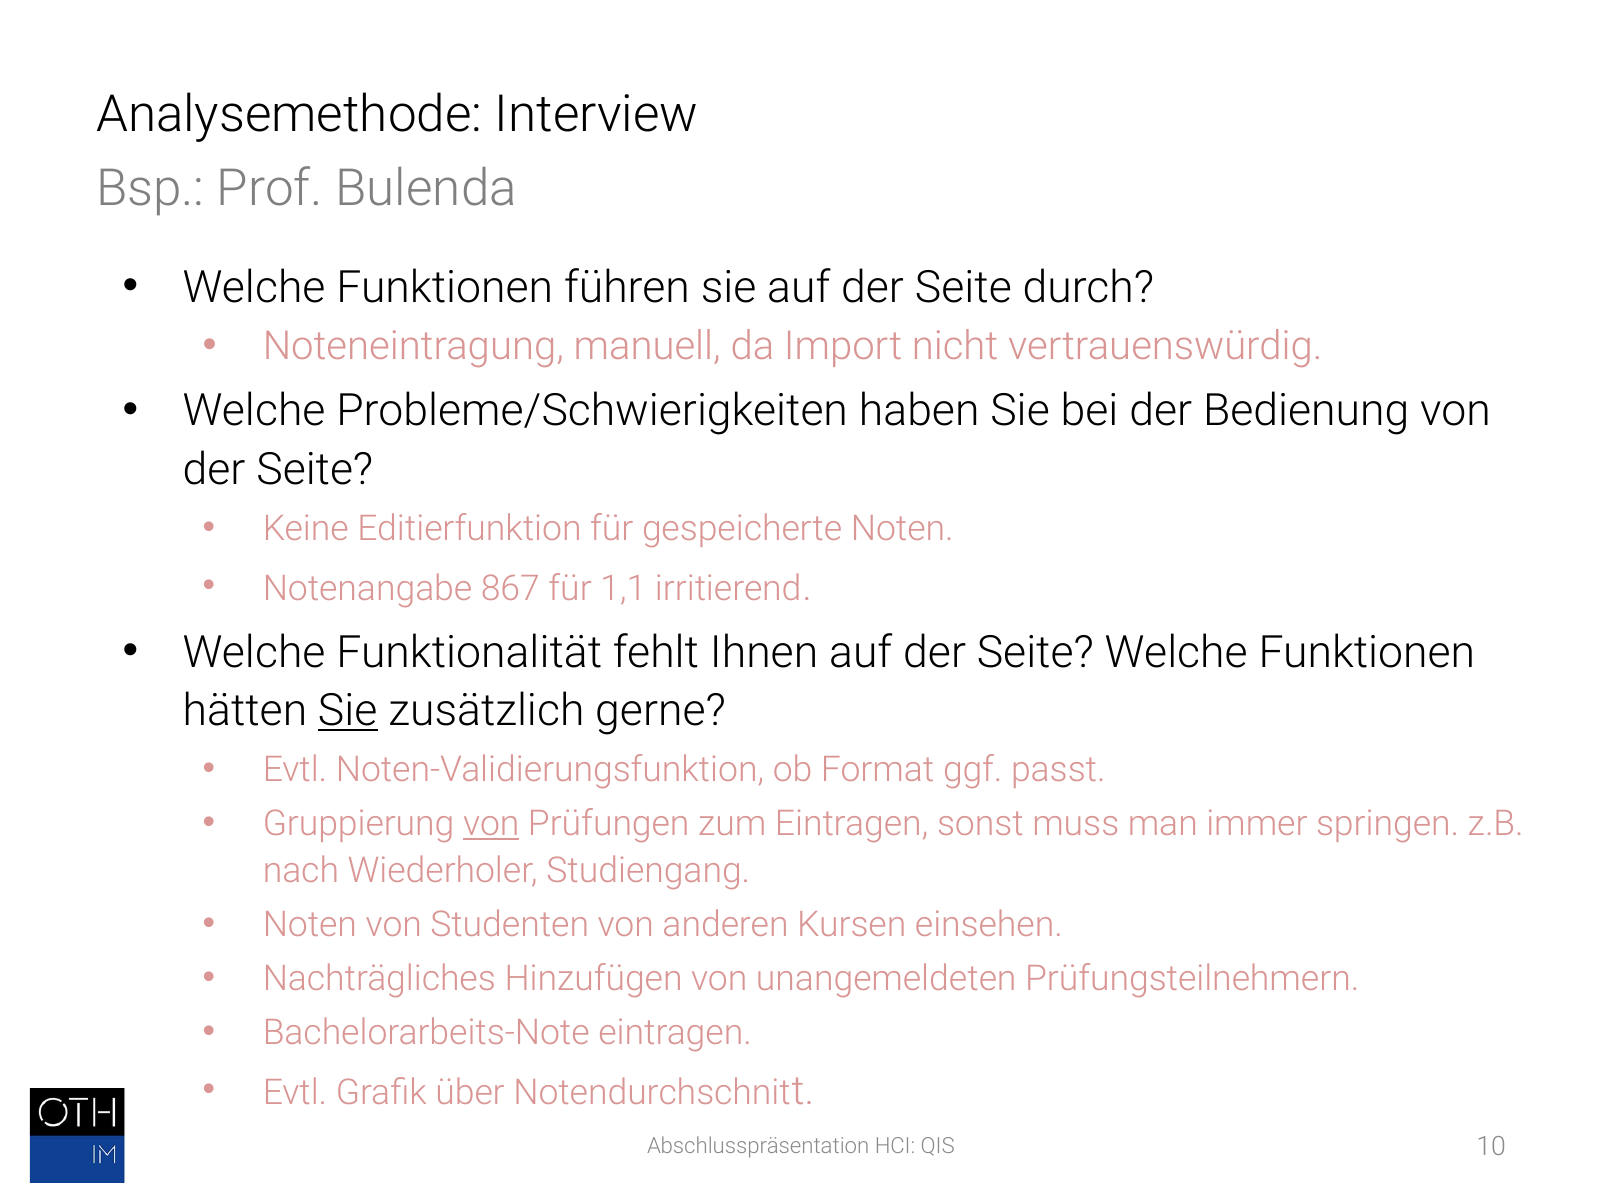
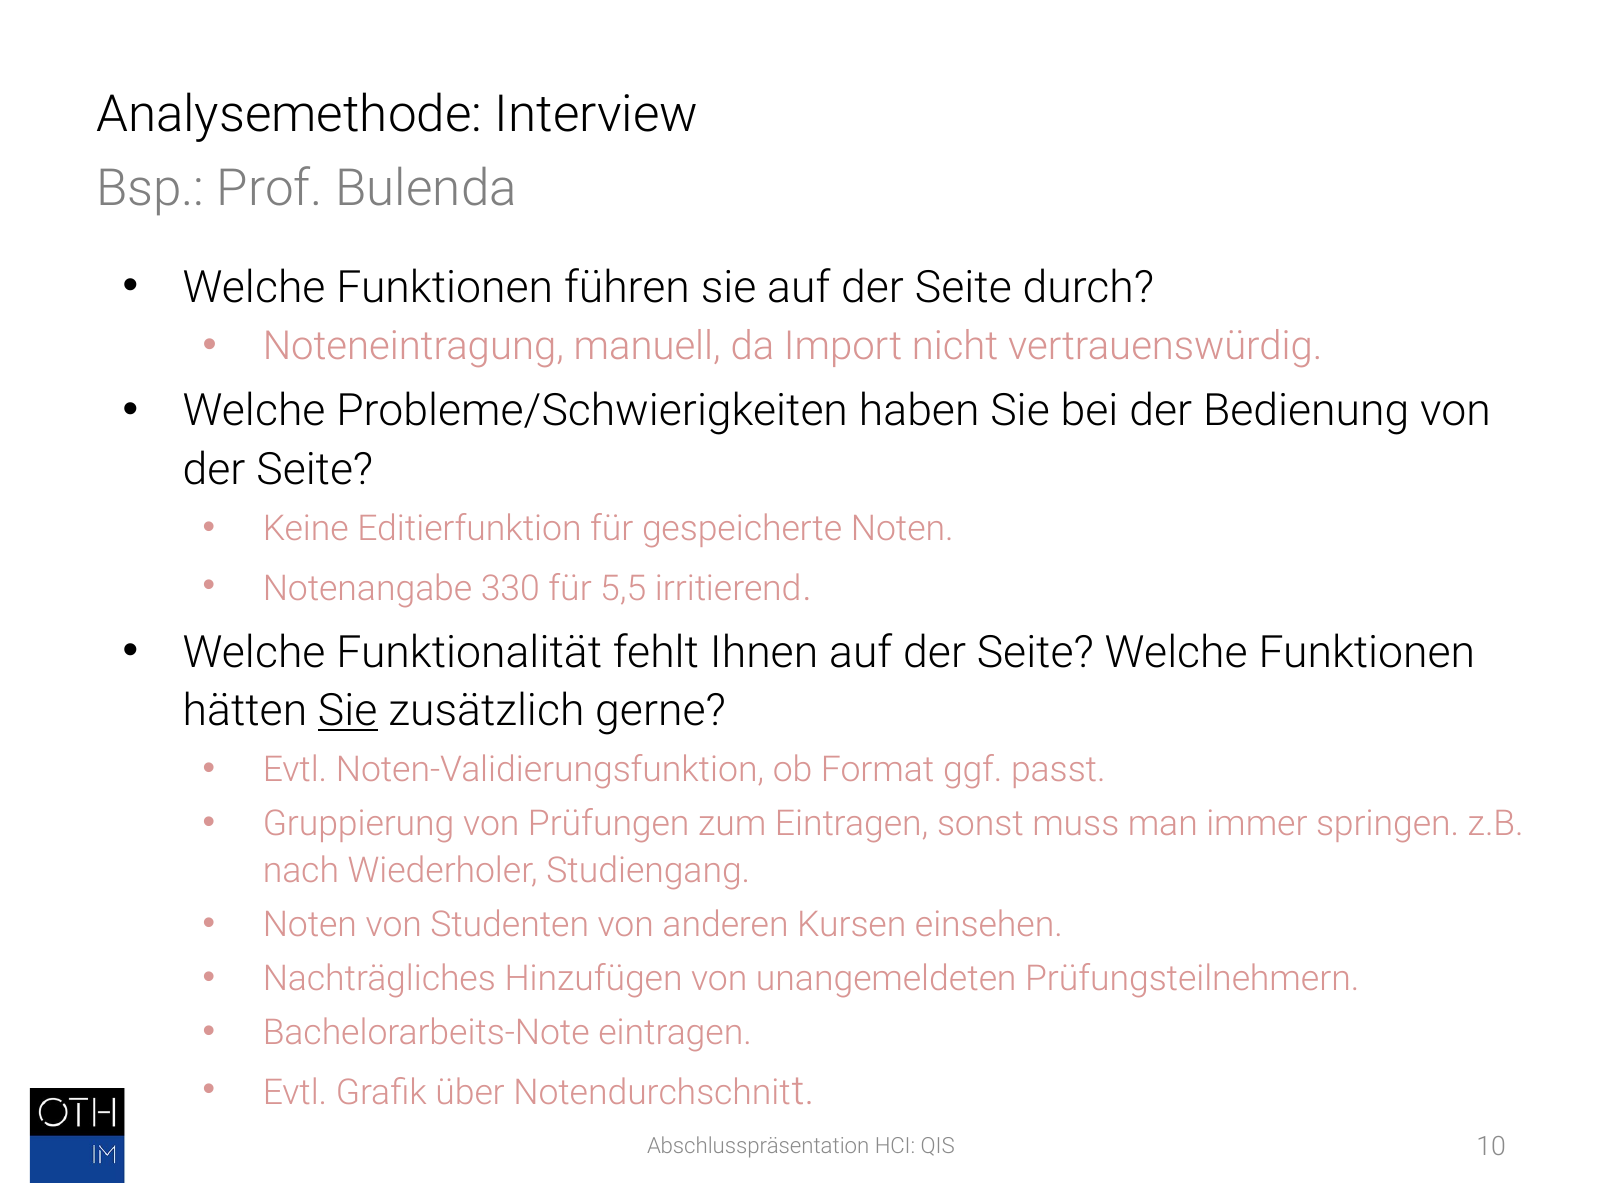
867: 867 -> 330
1,1: 1,1 -> 5,5
von at (491, 824) underline: present -> none
